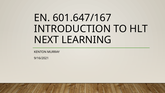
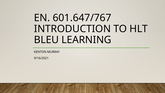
601.647/167: 601.647/167 -> 601.647/767
NEXT: NEXT -> BLEU
